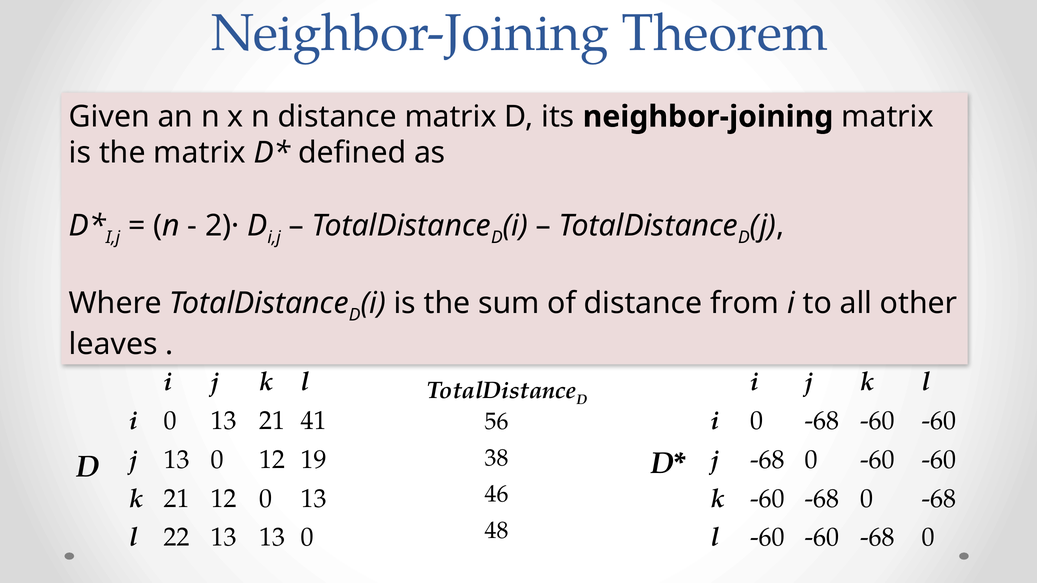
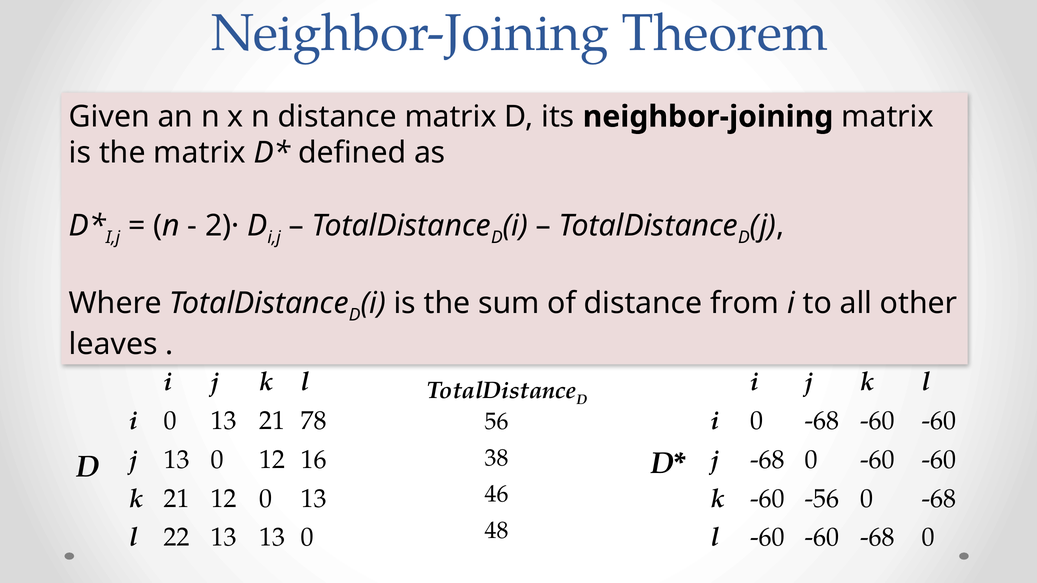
41: 41 -> 78
19: 19 -> 16
k -60 -68: -68 -> -56
